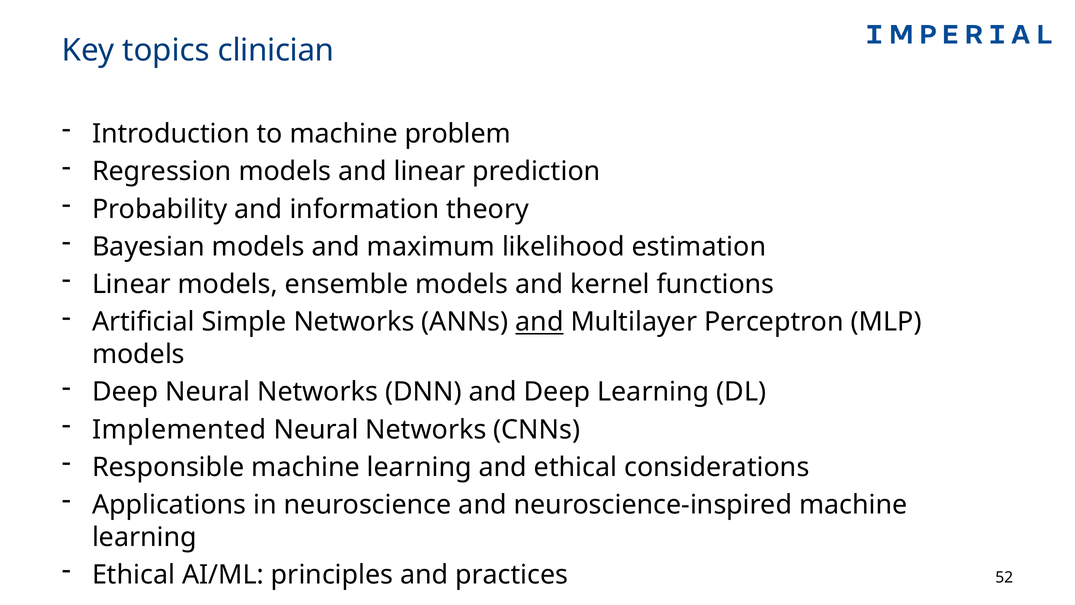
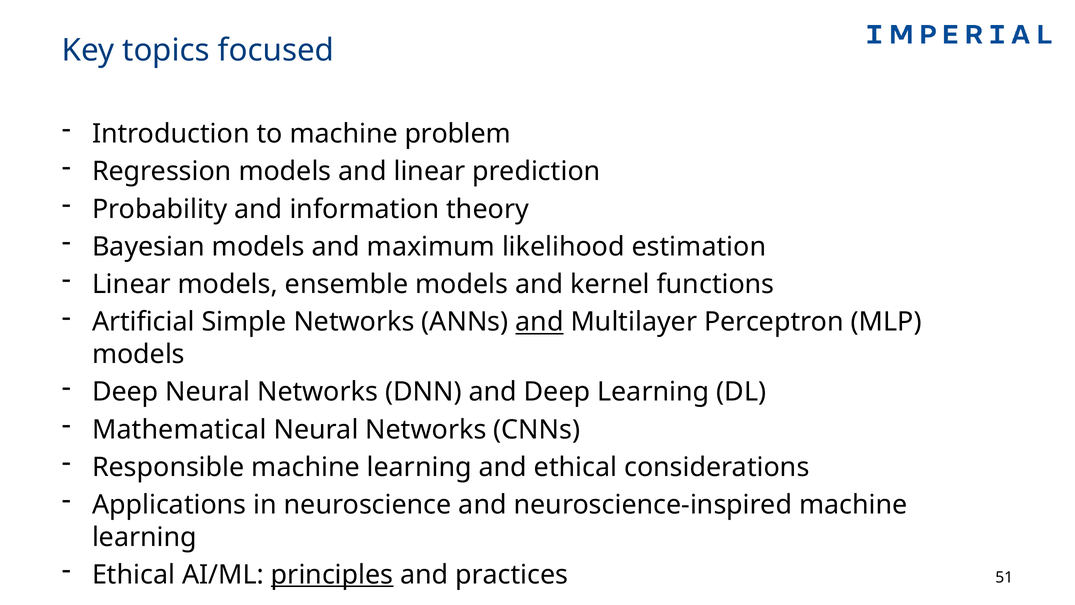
clinician: clinician -> focused
Implemented: Implemented -> Mathematical
principles underline: none -> present
52: 52 -> 51
